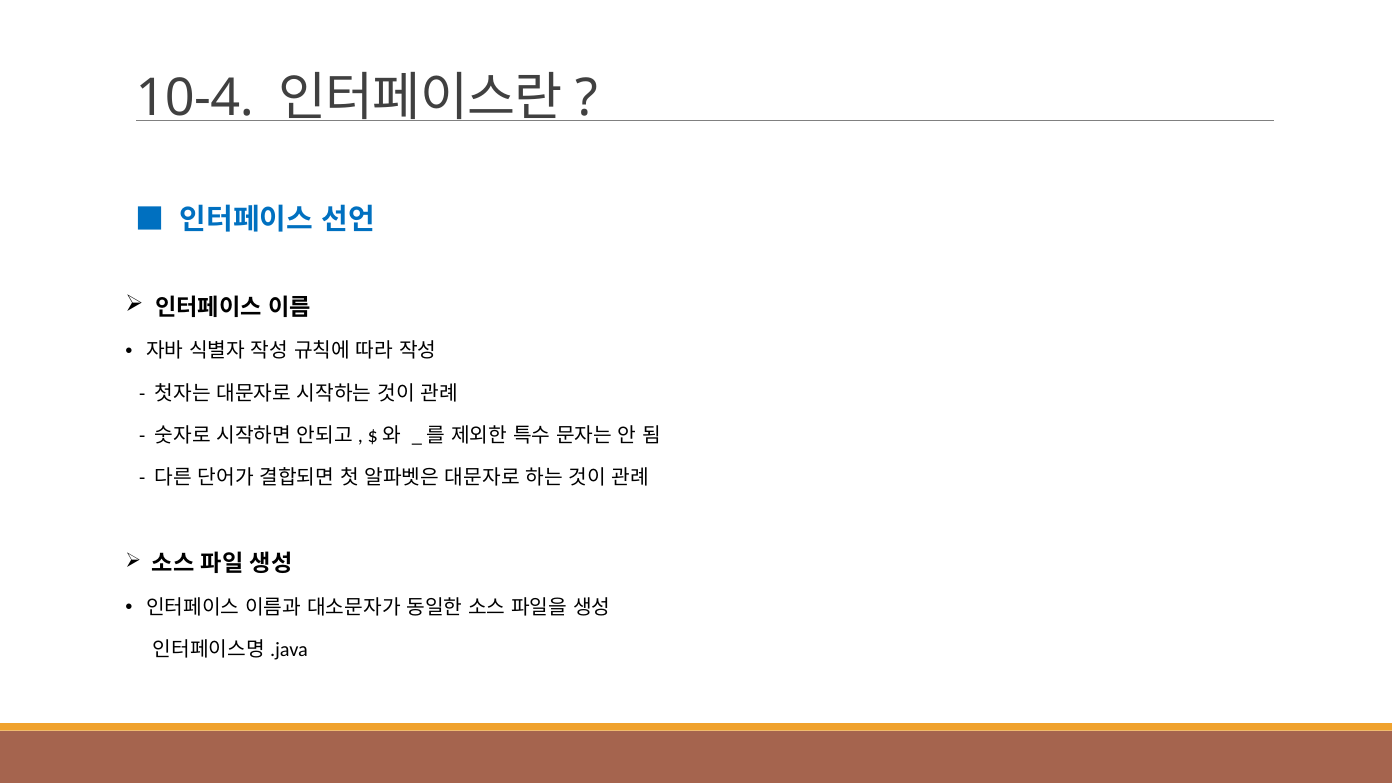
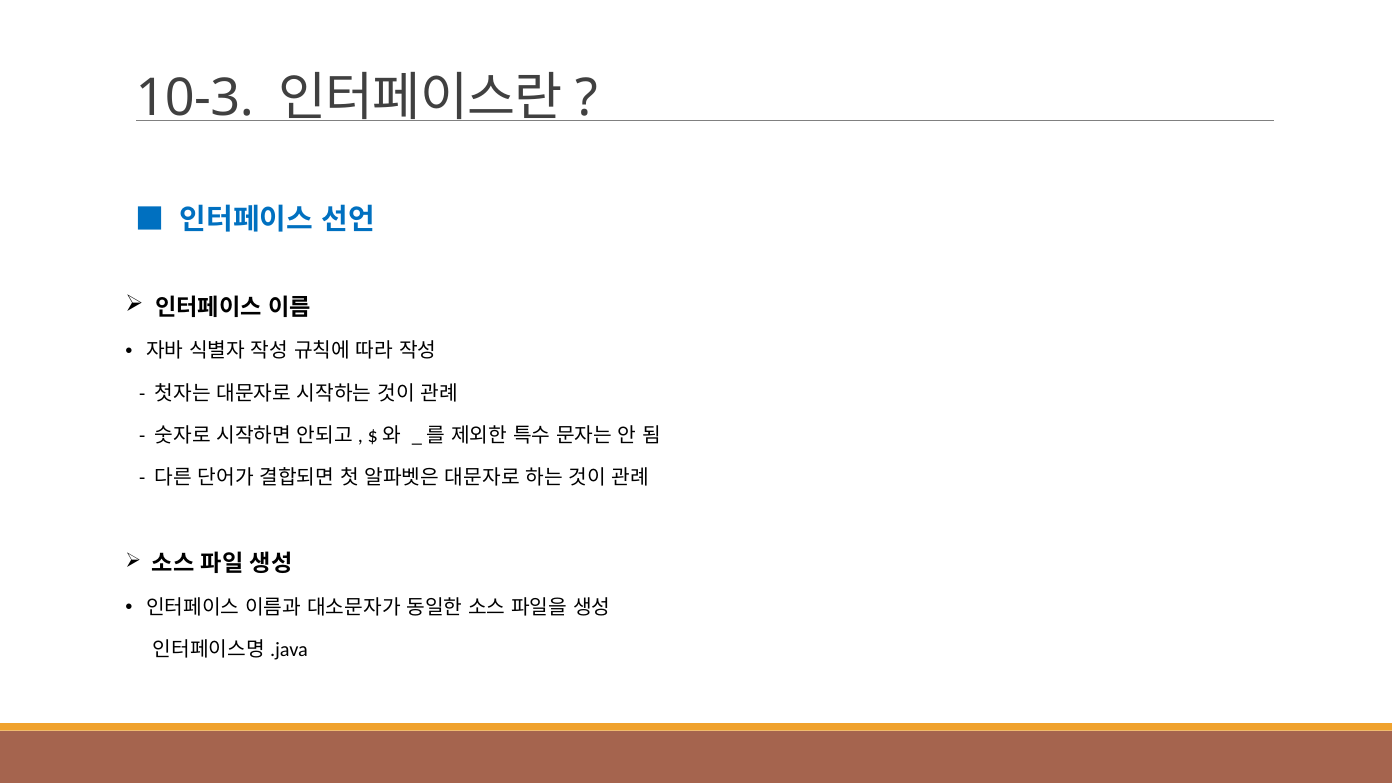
10-4: 10-4 -> 10-3
